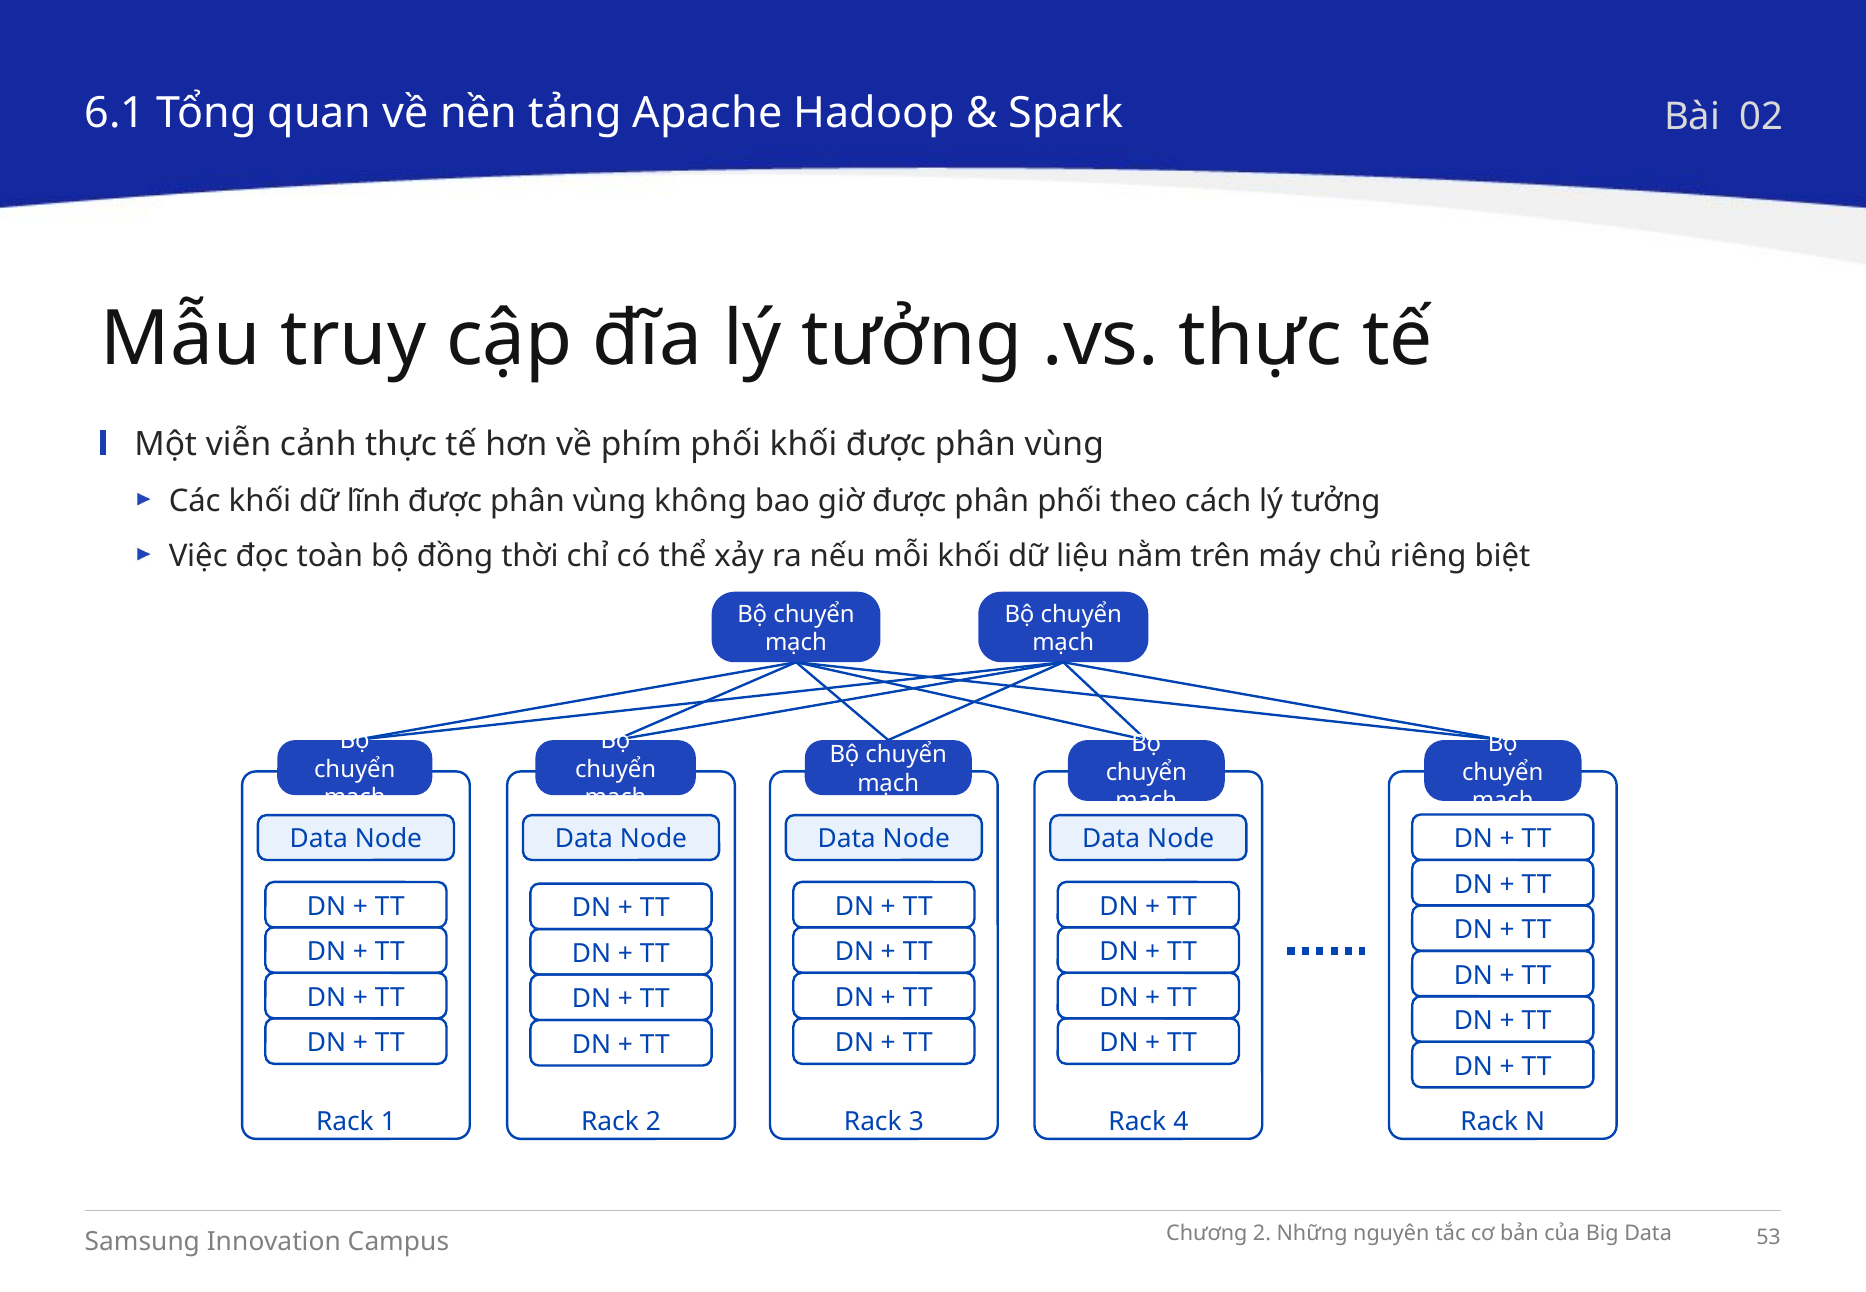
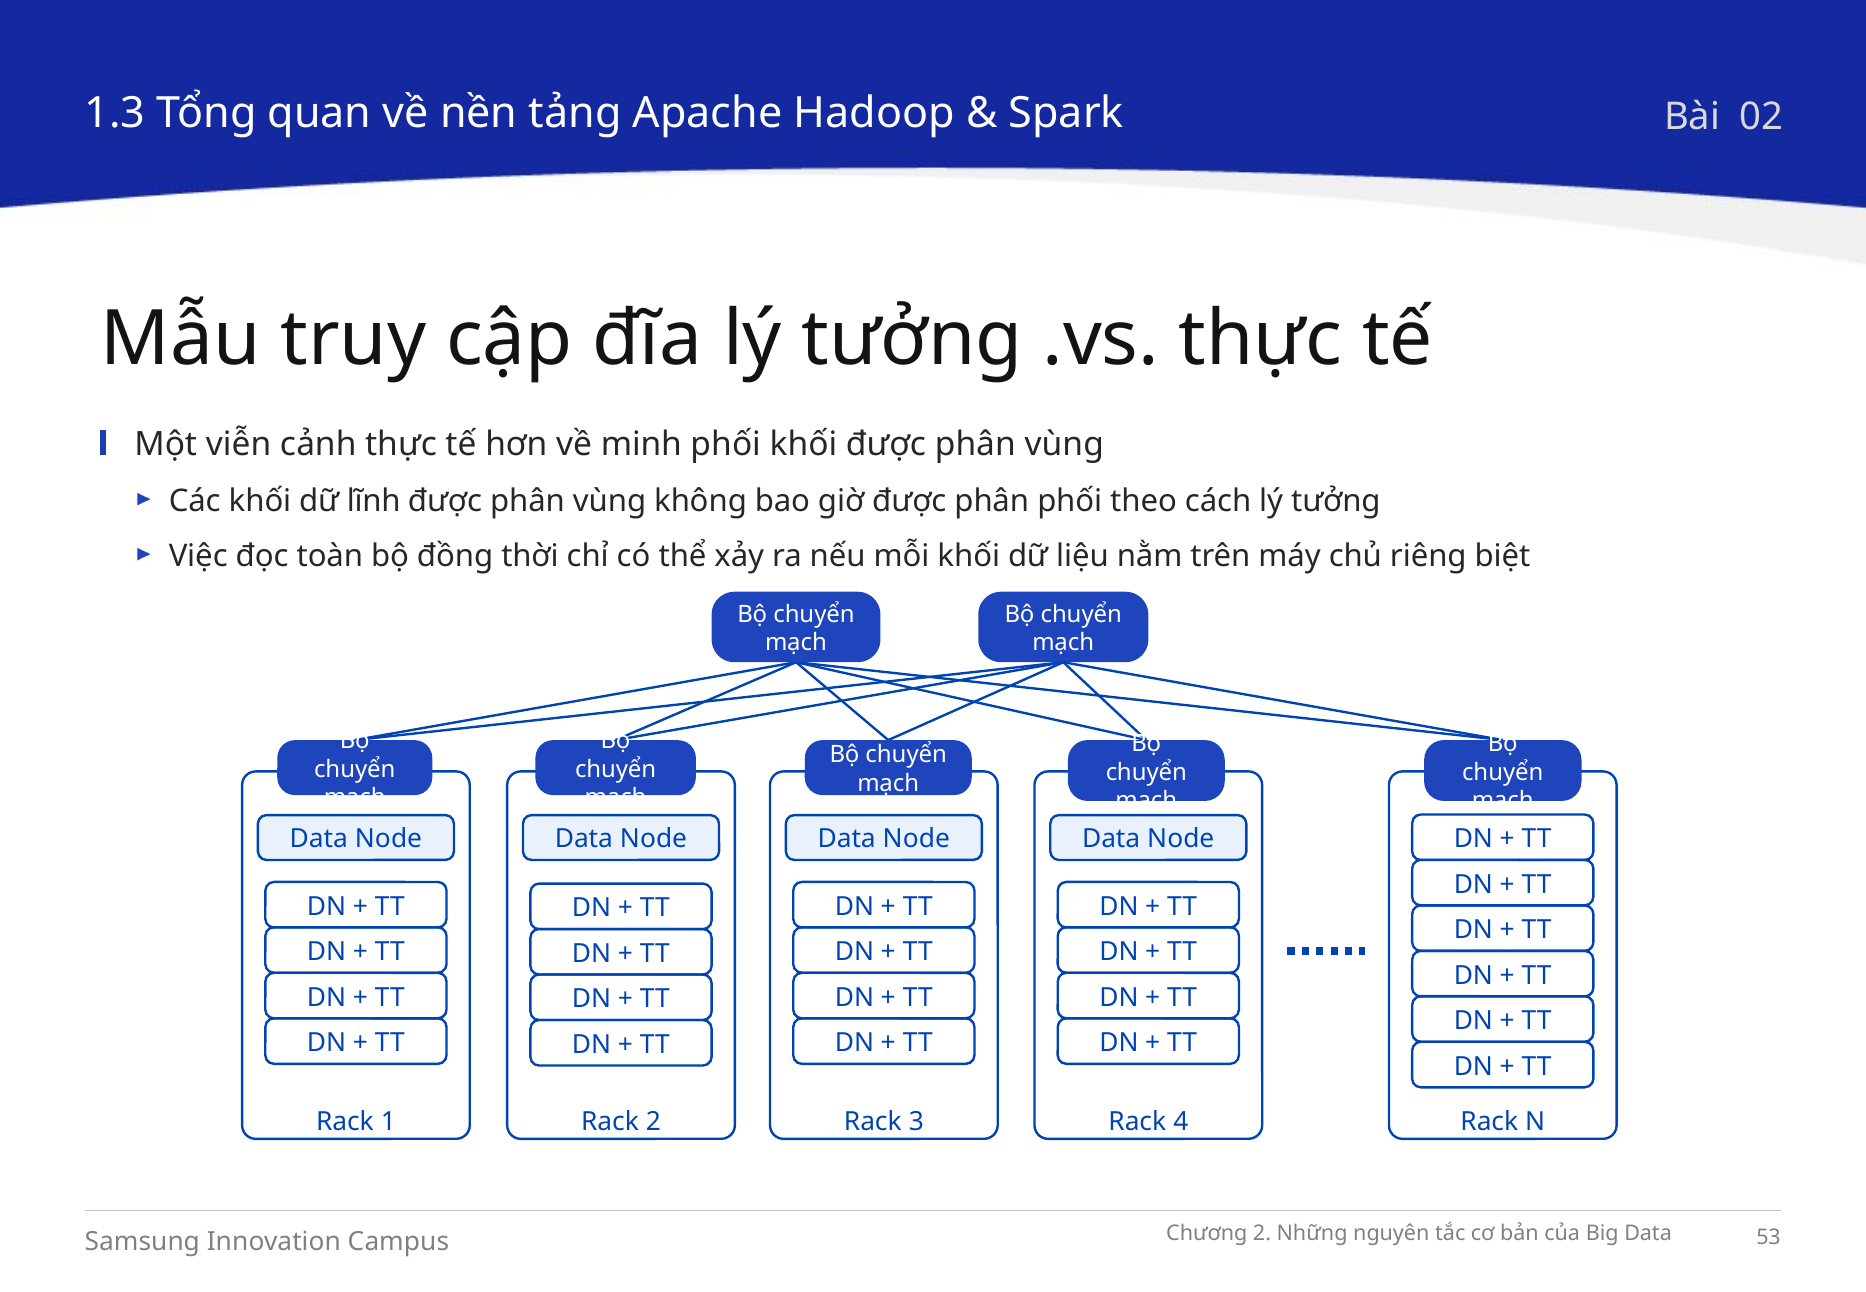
6.1: 6.1 -> 1.3
phím: phím -> minh
